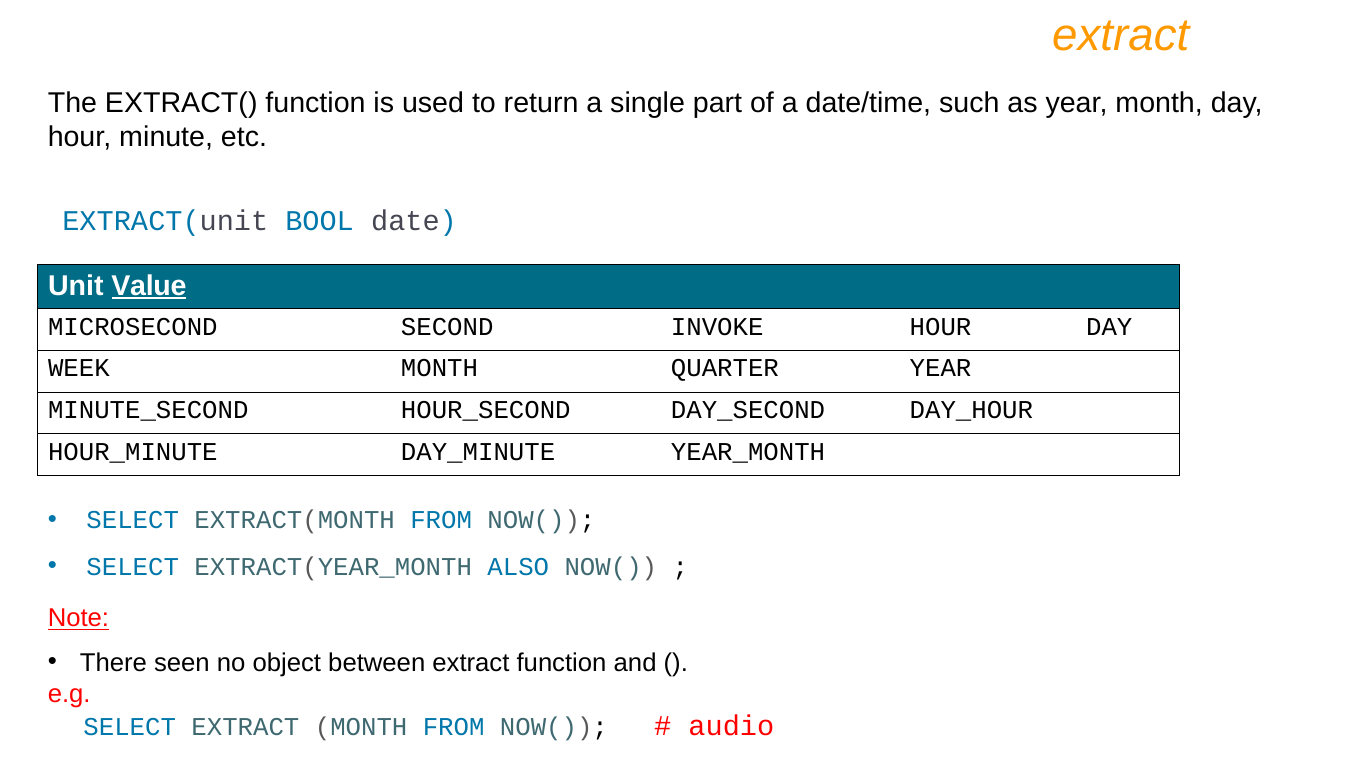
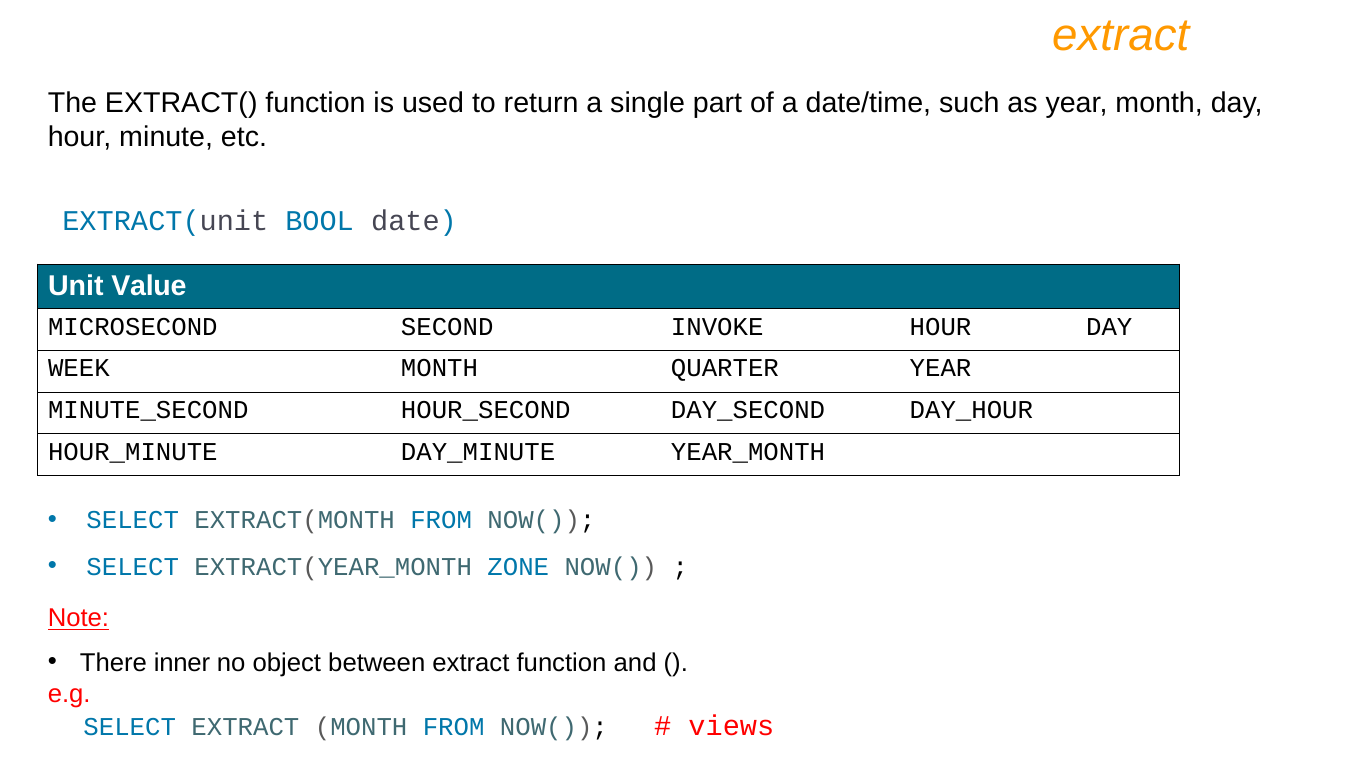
Value underline: present -> none
ALSO: ALSO -> ZONE
seen: seen -> inner
audio: audio -> views
